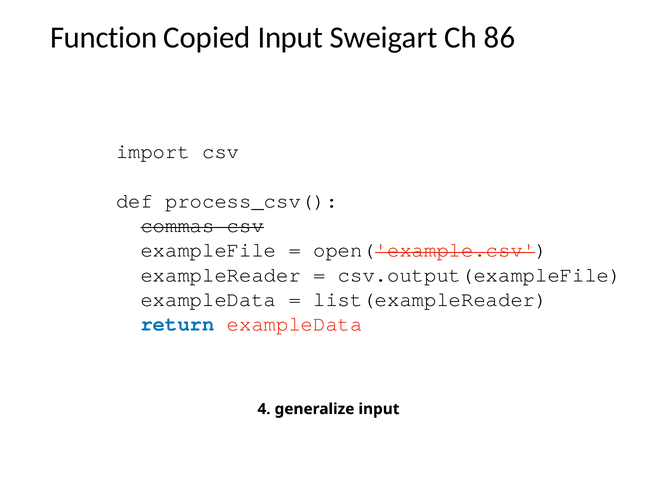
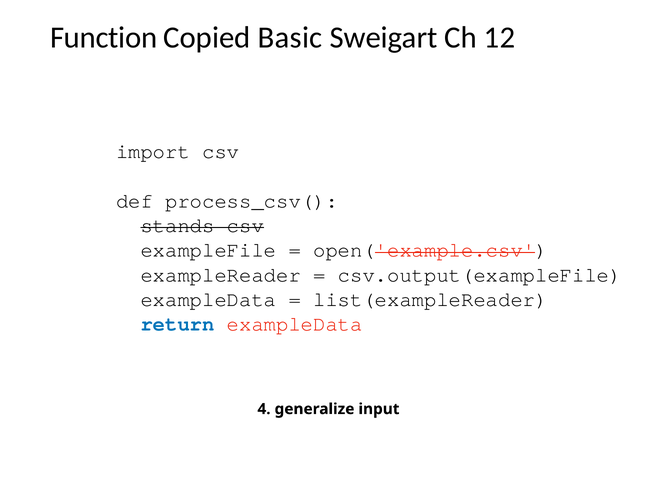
Copied Input: Input -> Basic
86: 86 -> 12
commas: commas -> stands
